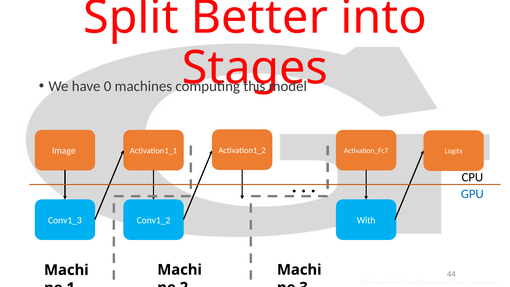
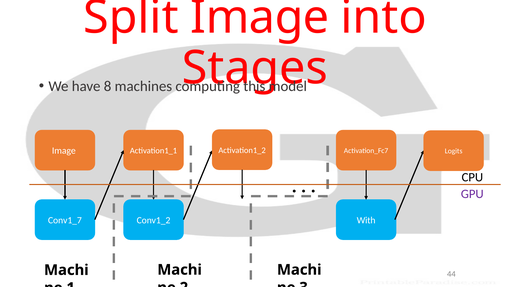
Split Better: Better -> Image
0: 0 -> 8
GPU colour: blue -> purple
Conv1_3: Conv1_3 -> Conv1_7
